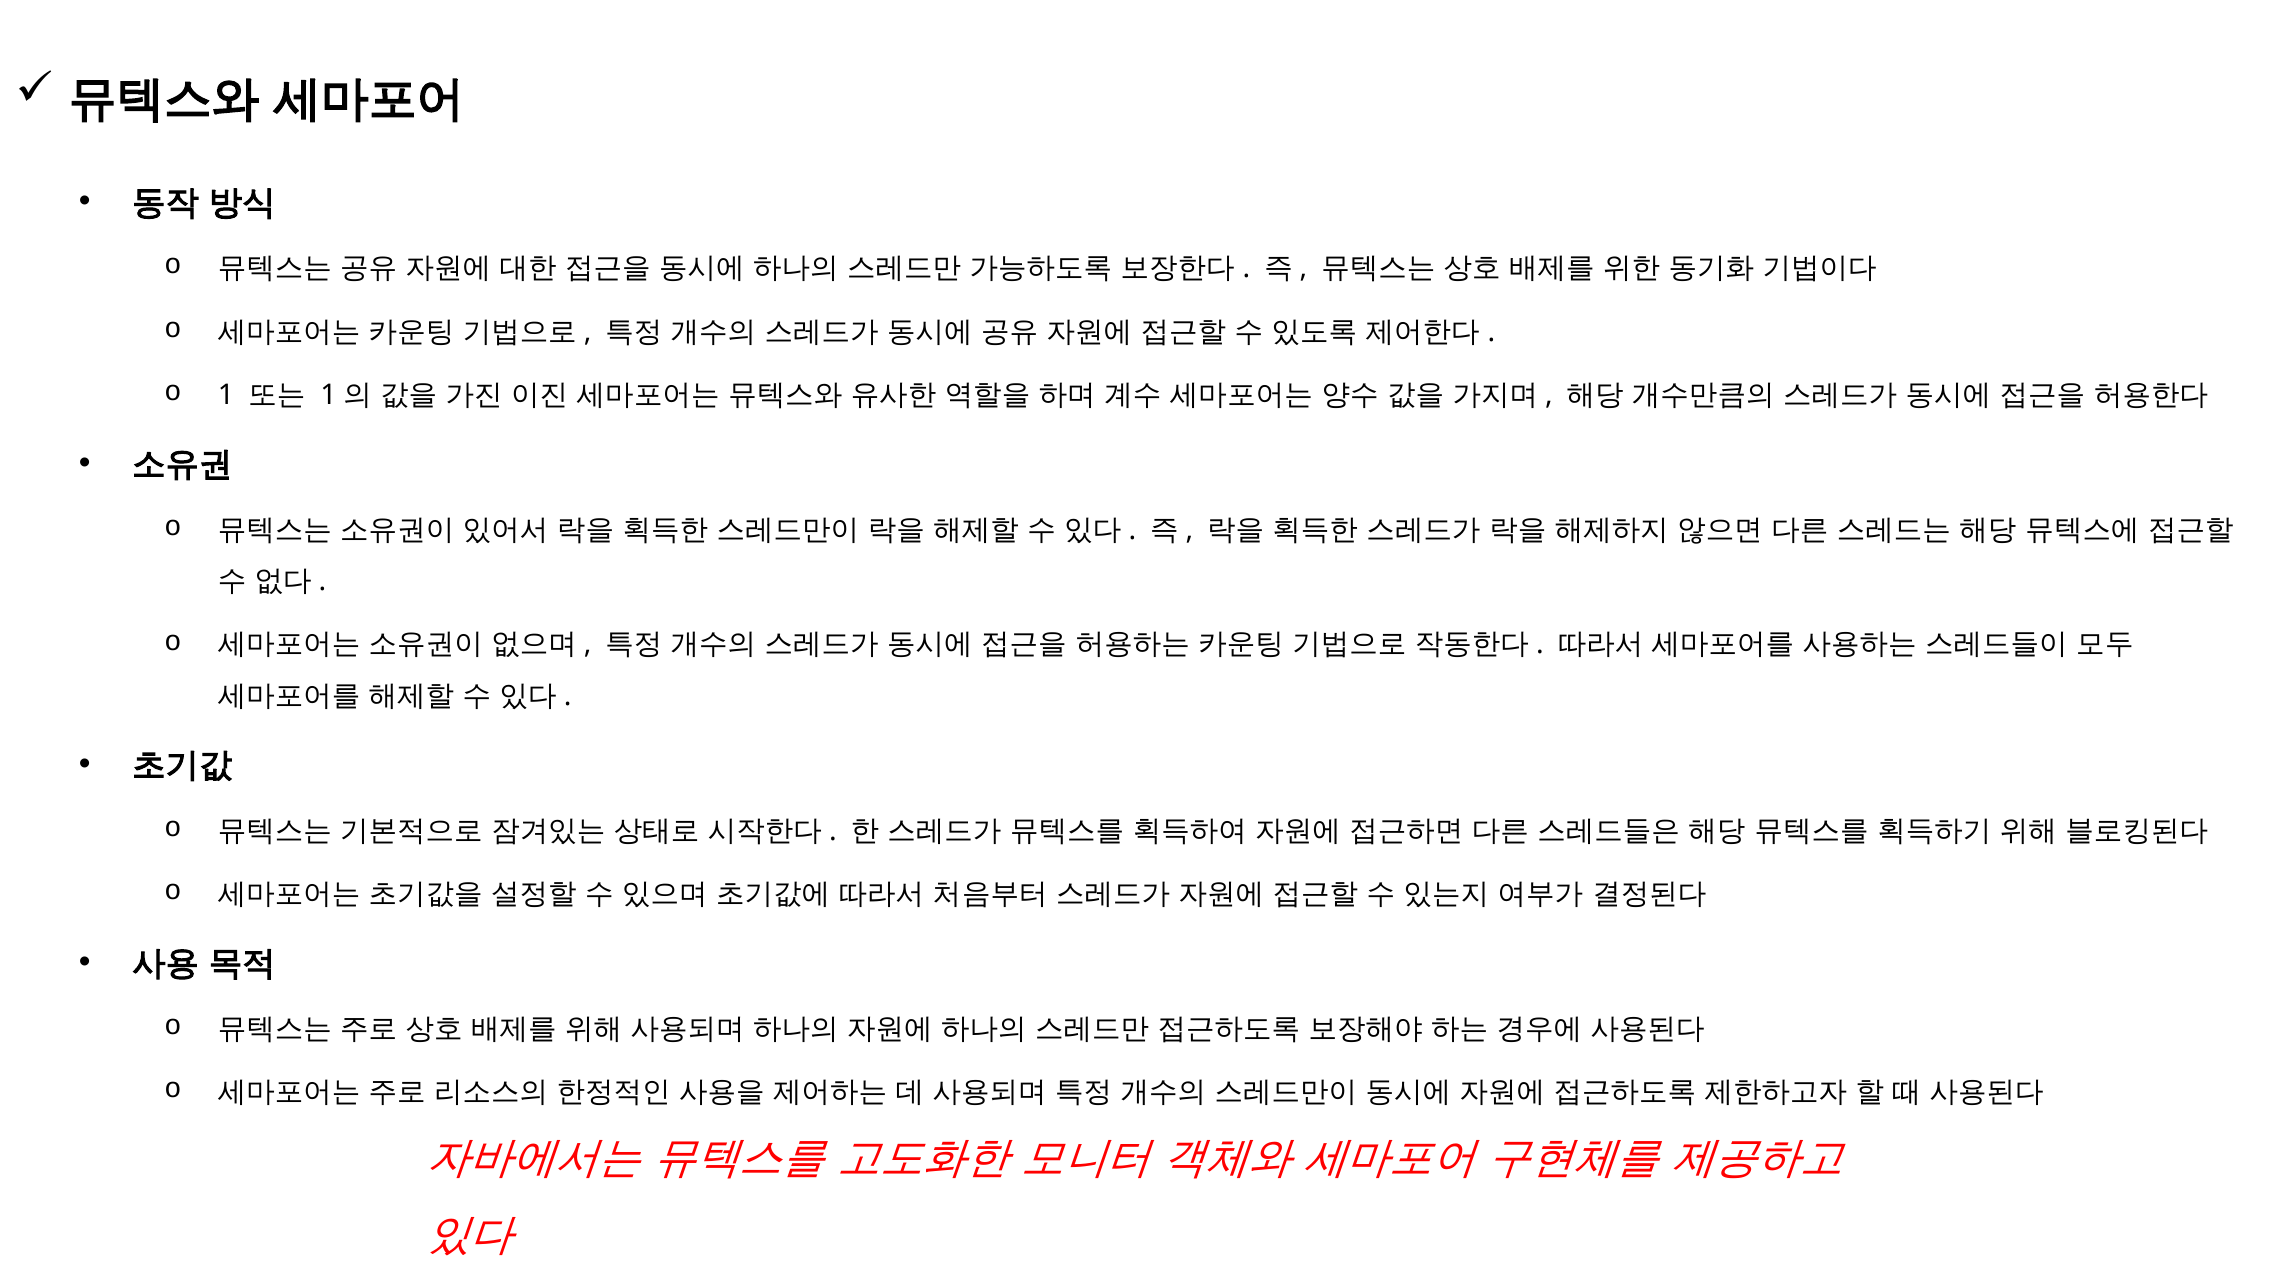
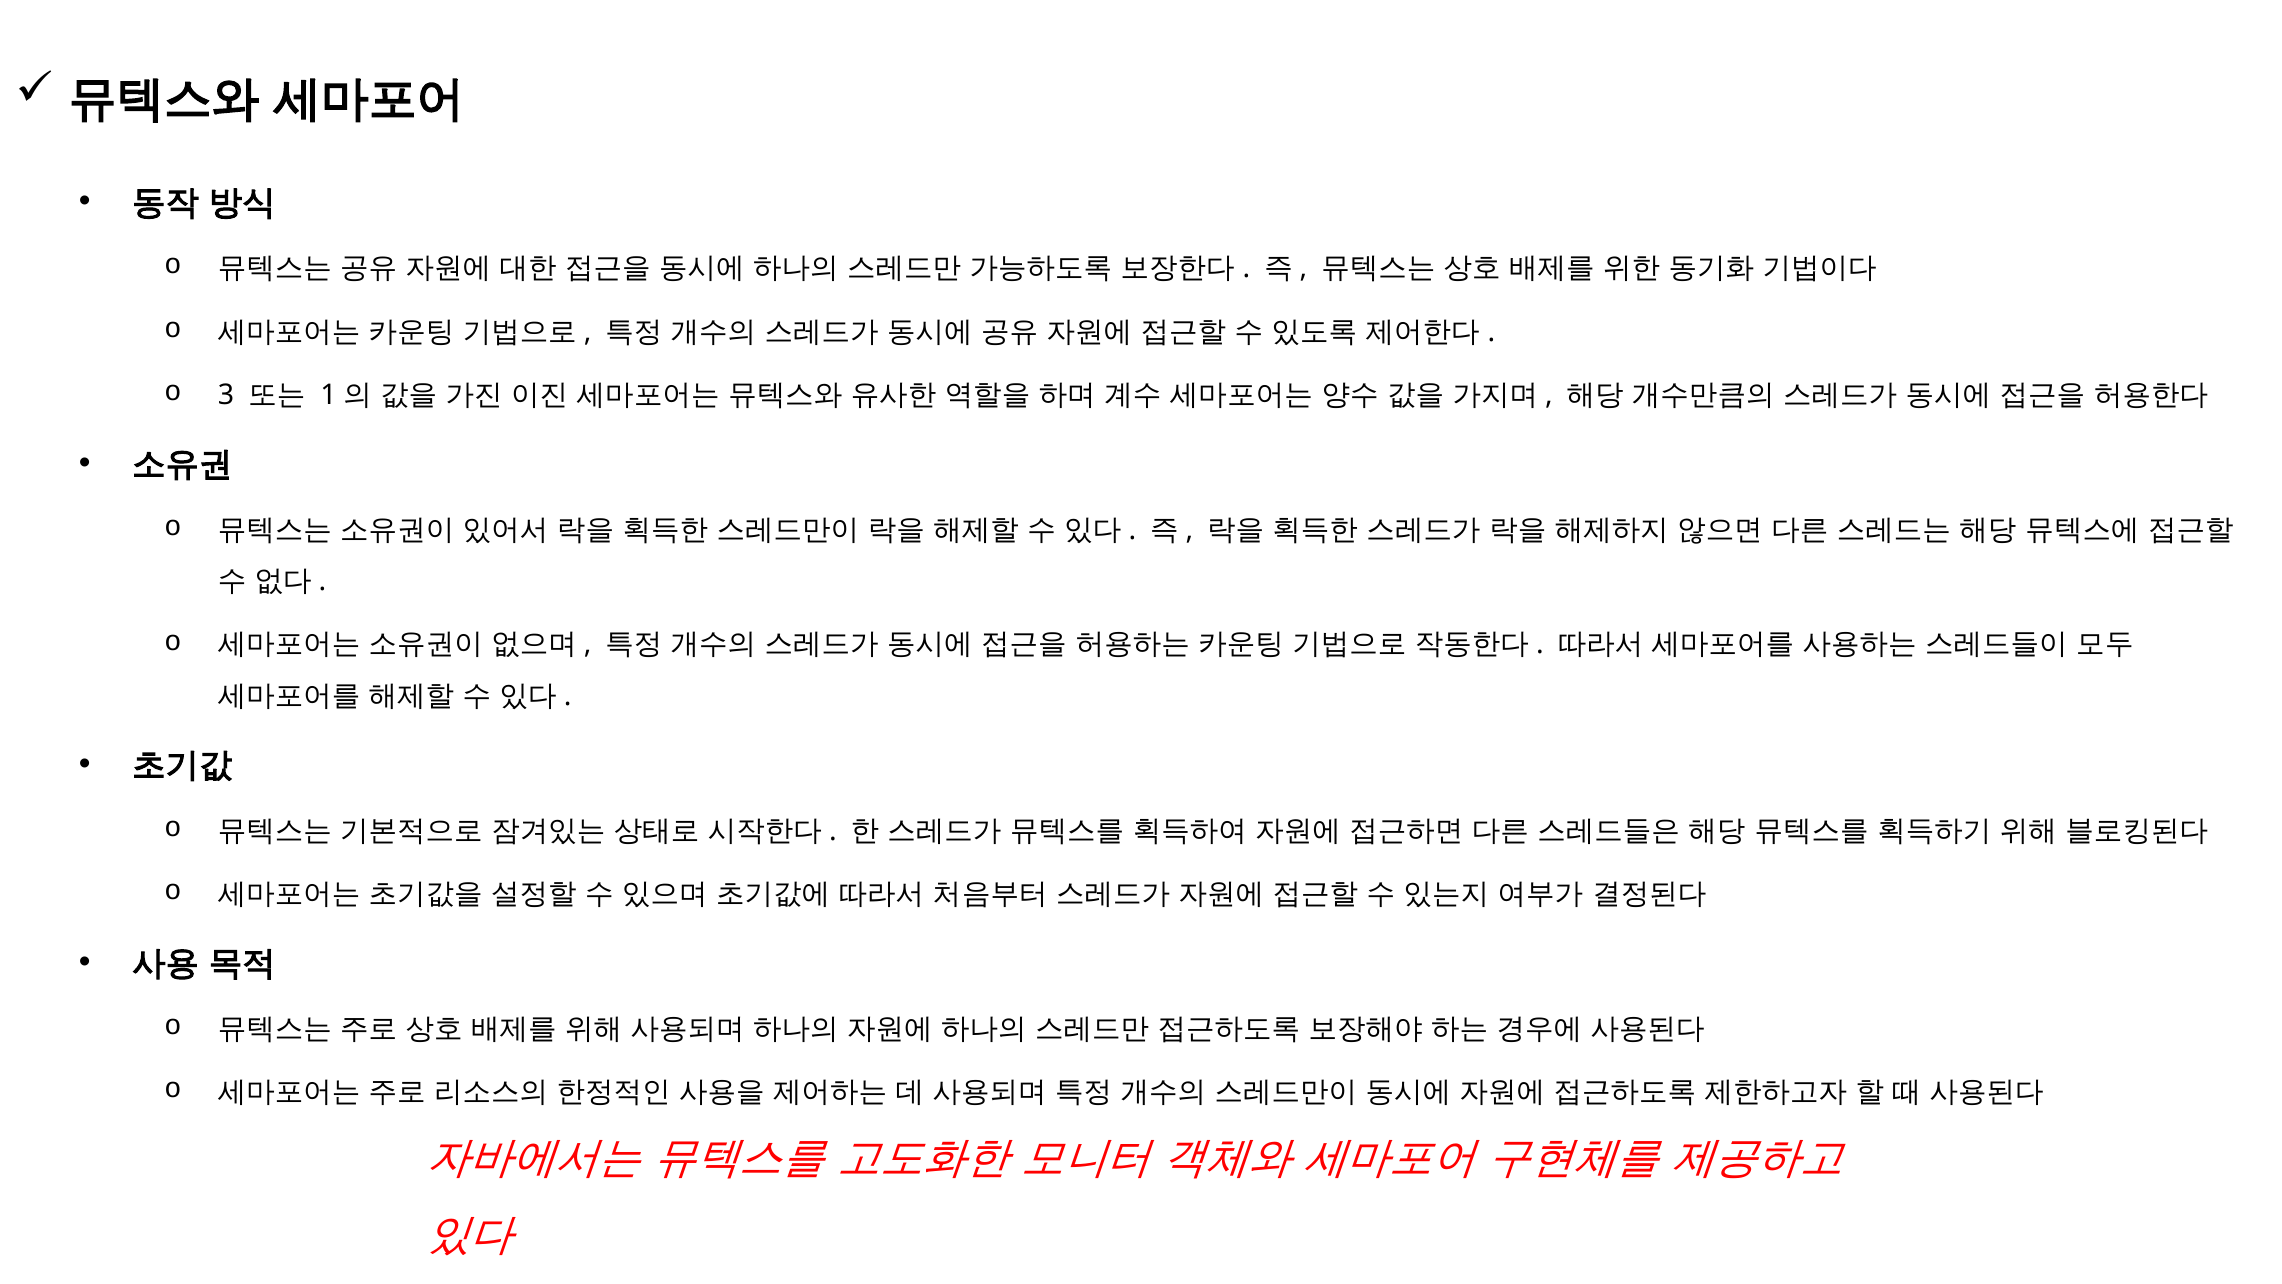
1: 1 -> 3
